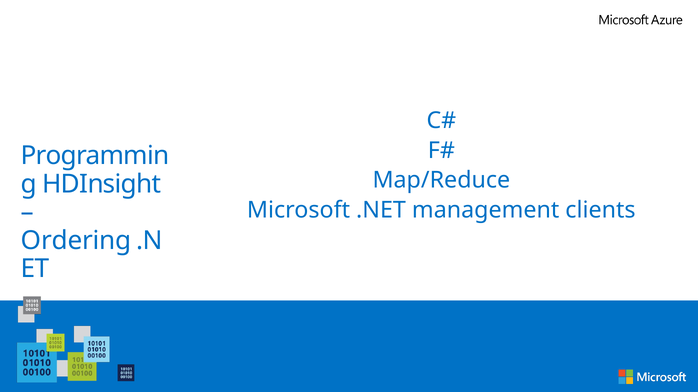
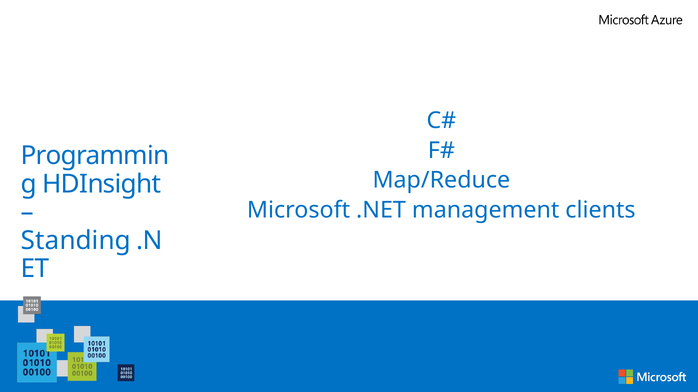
Ordering: Ordering -> Standing
